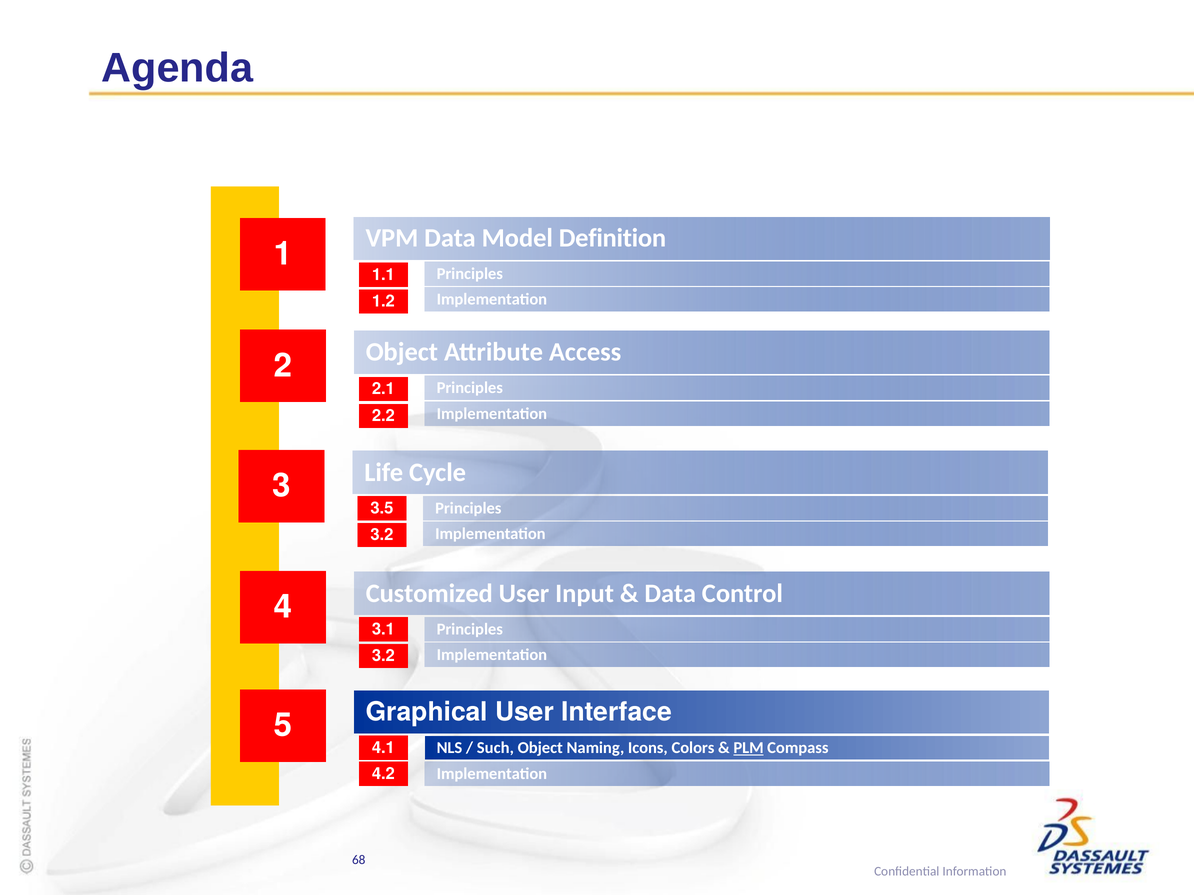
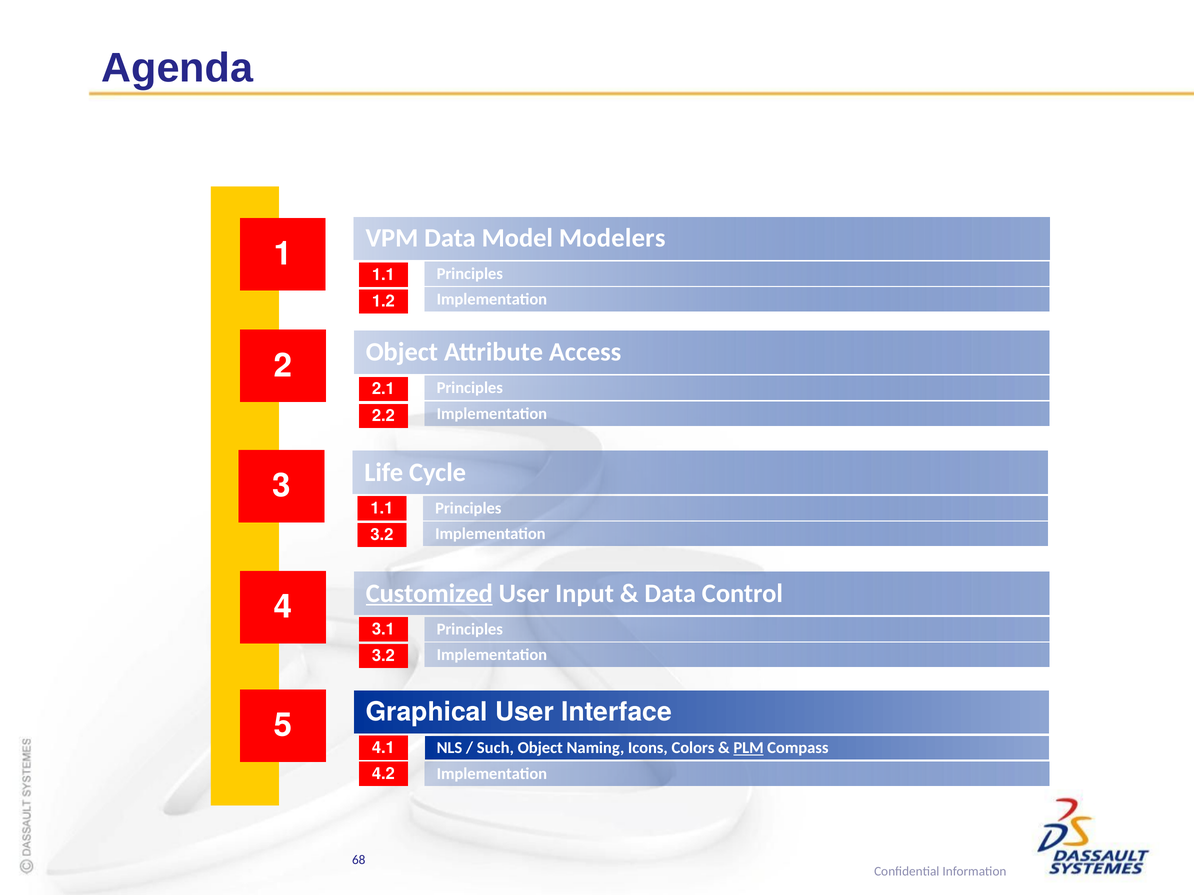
Definition: Definition -> Modelers
3.5 at (382, 508): 3.5 -> 1.1
Customized underline: none -> present
